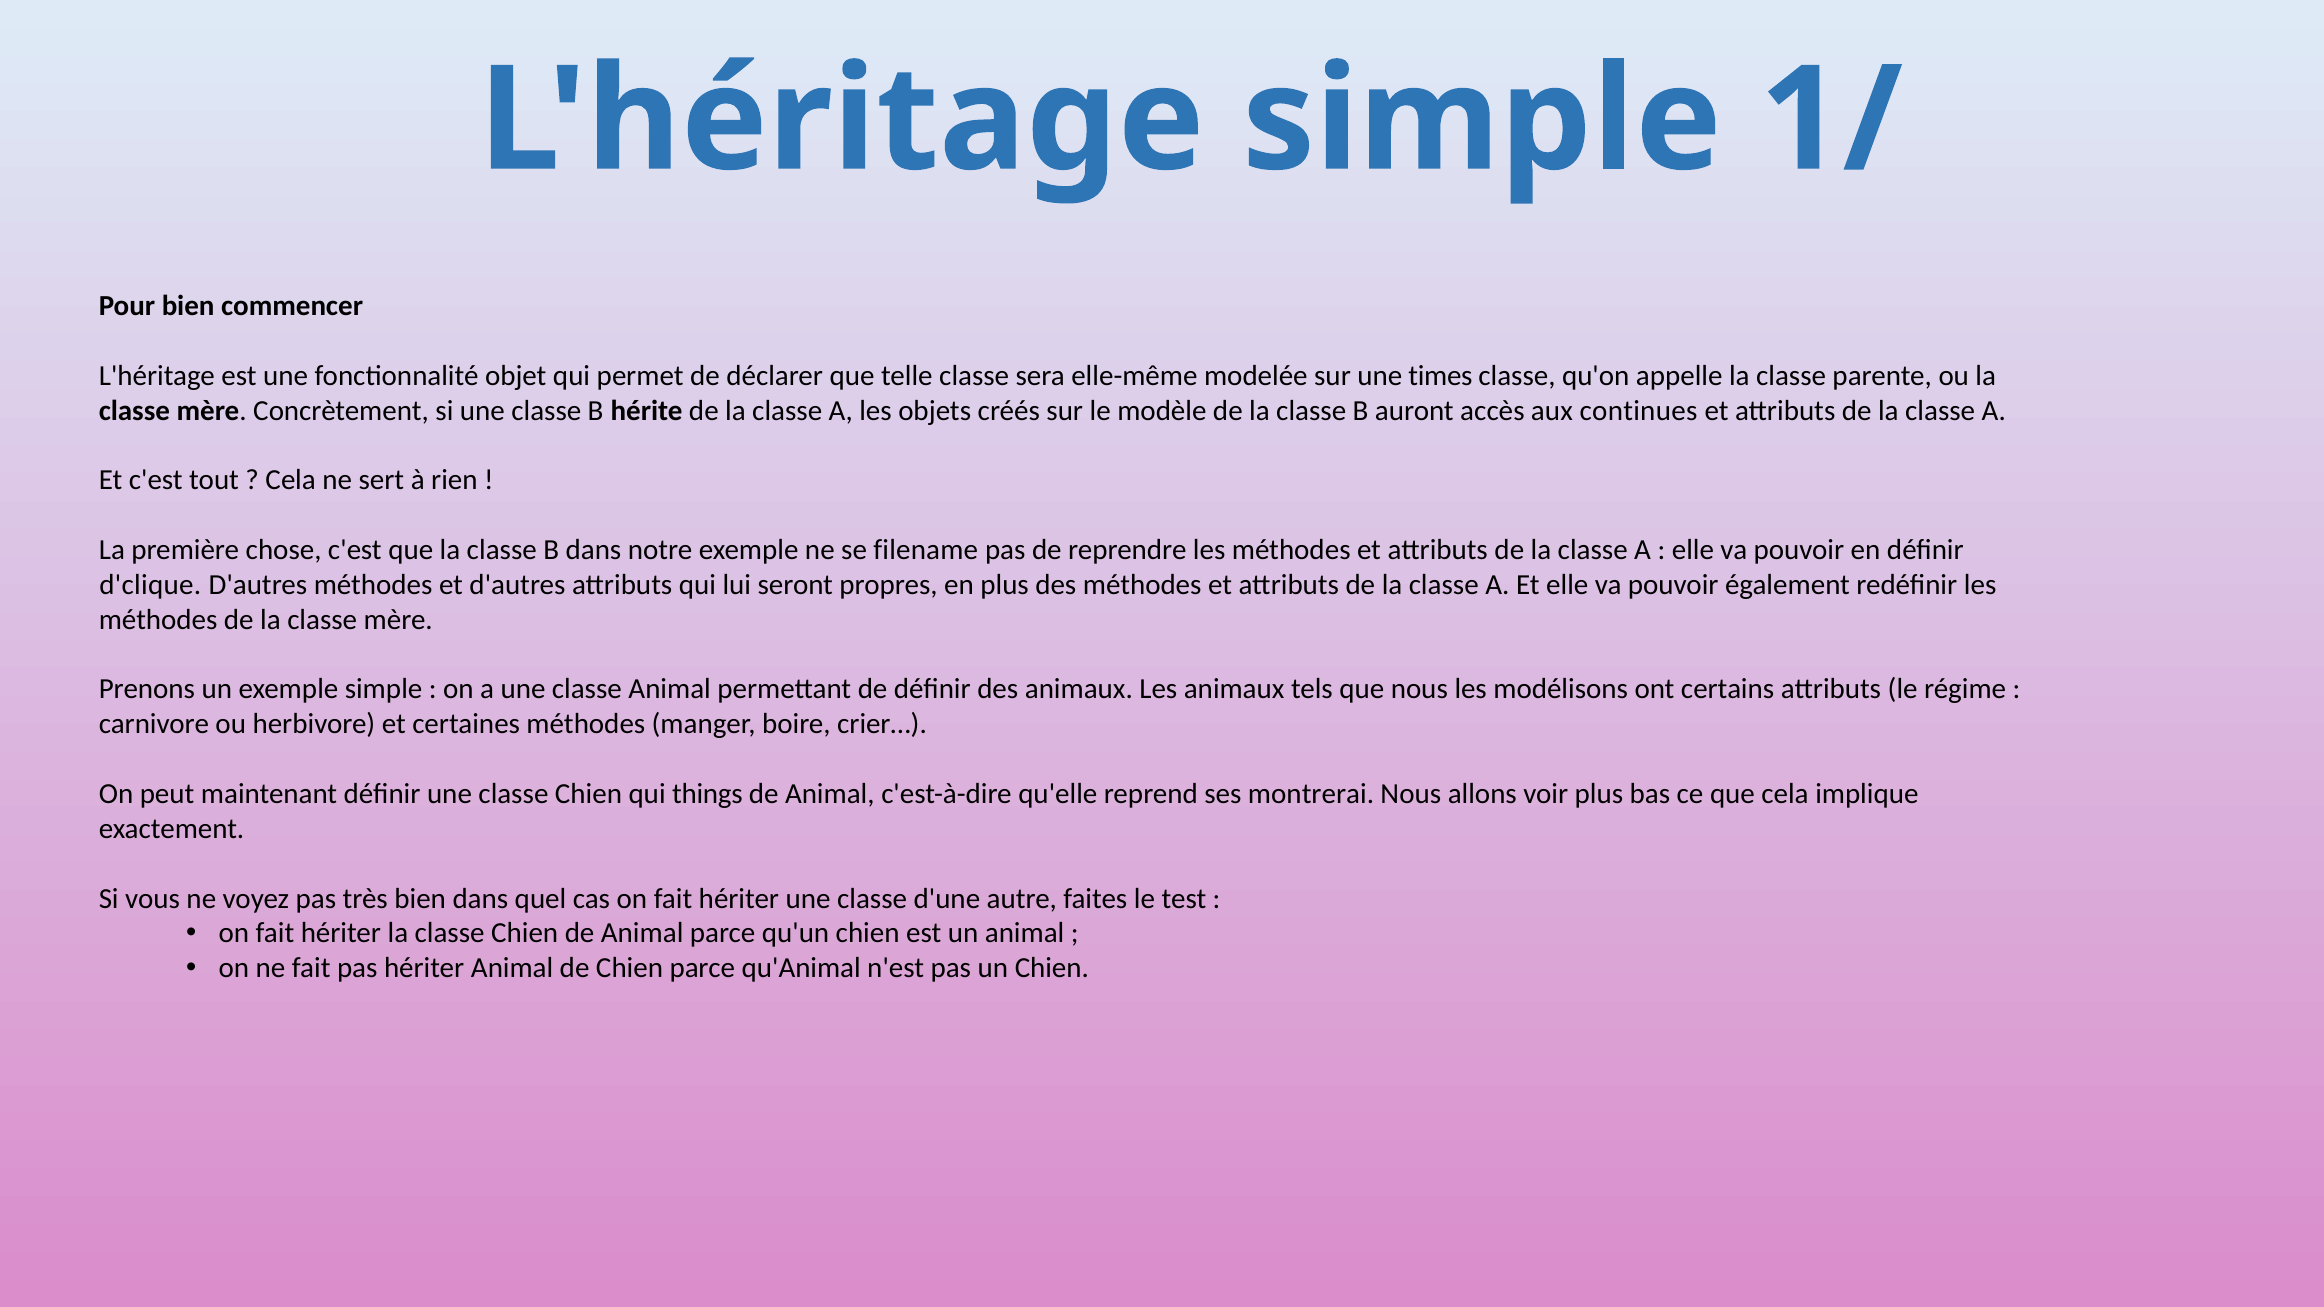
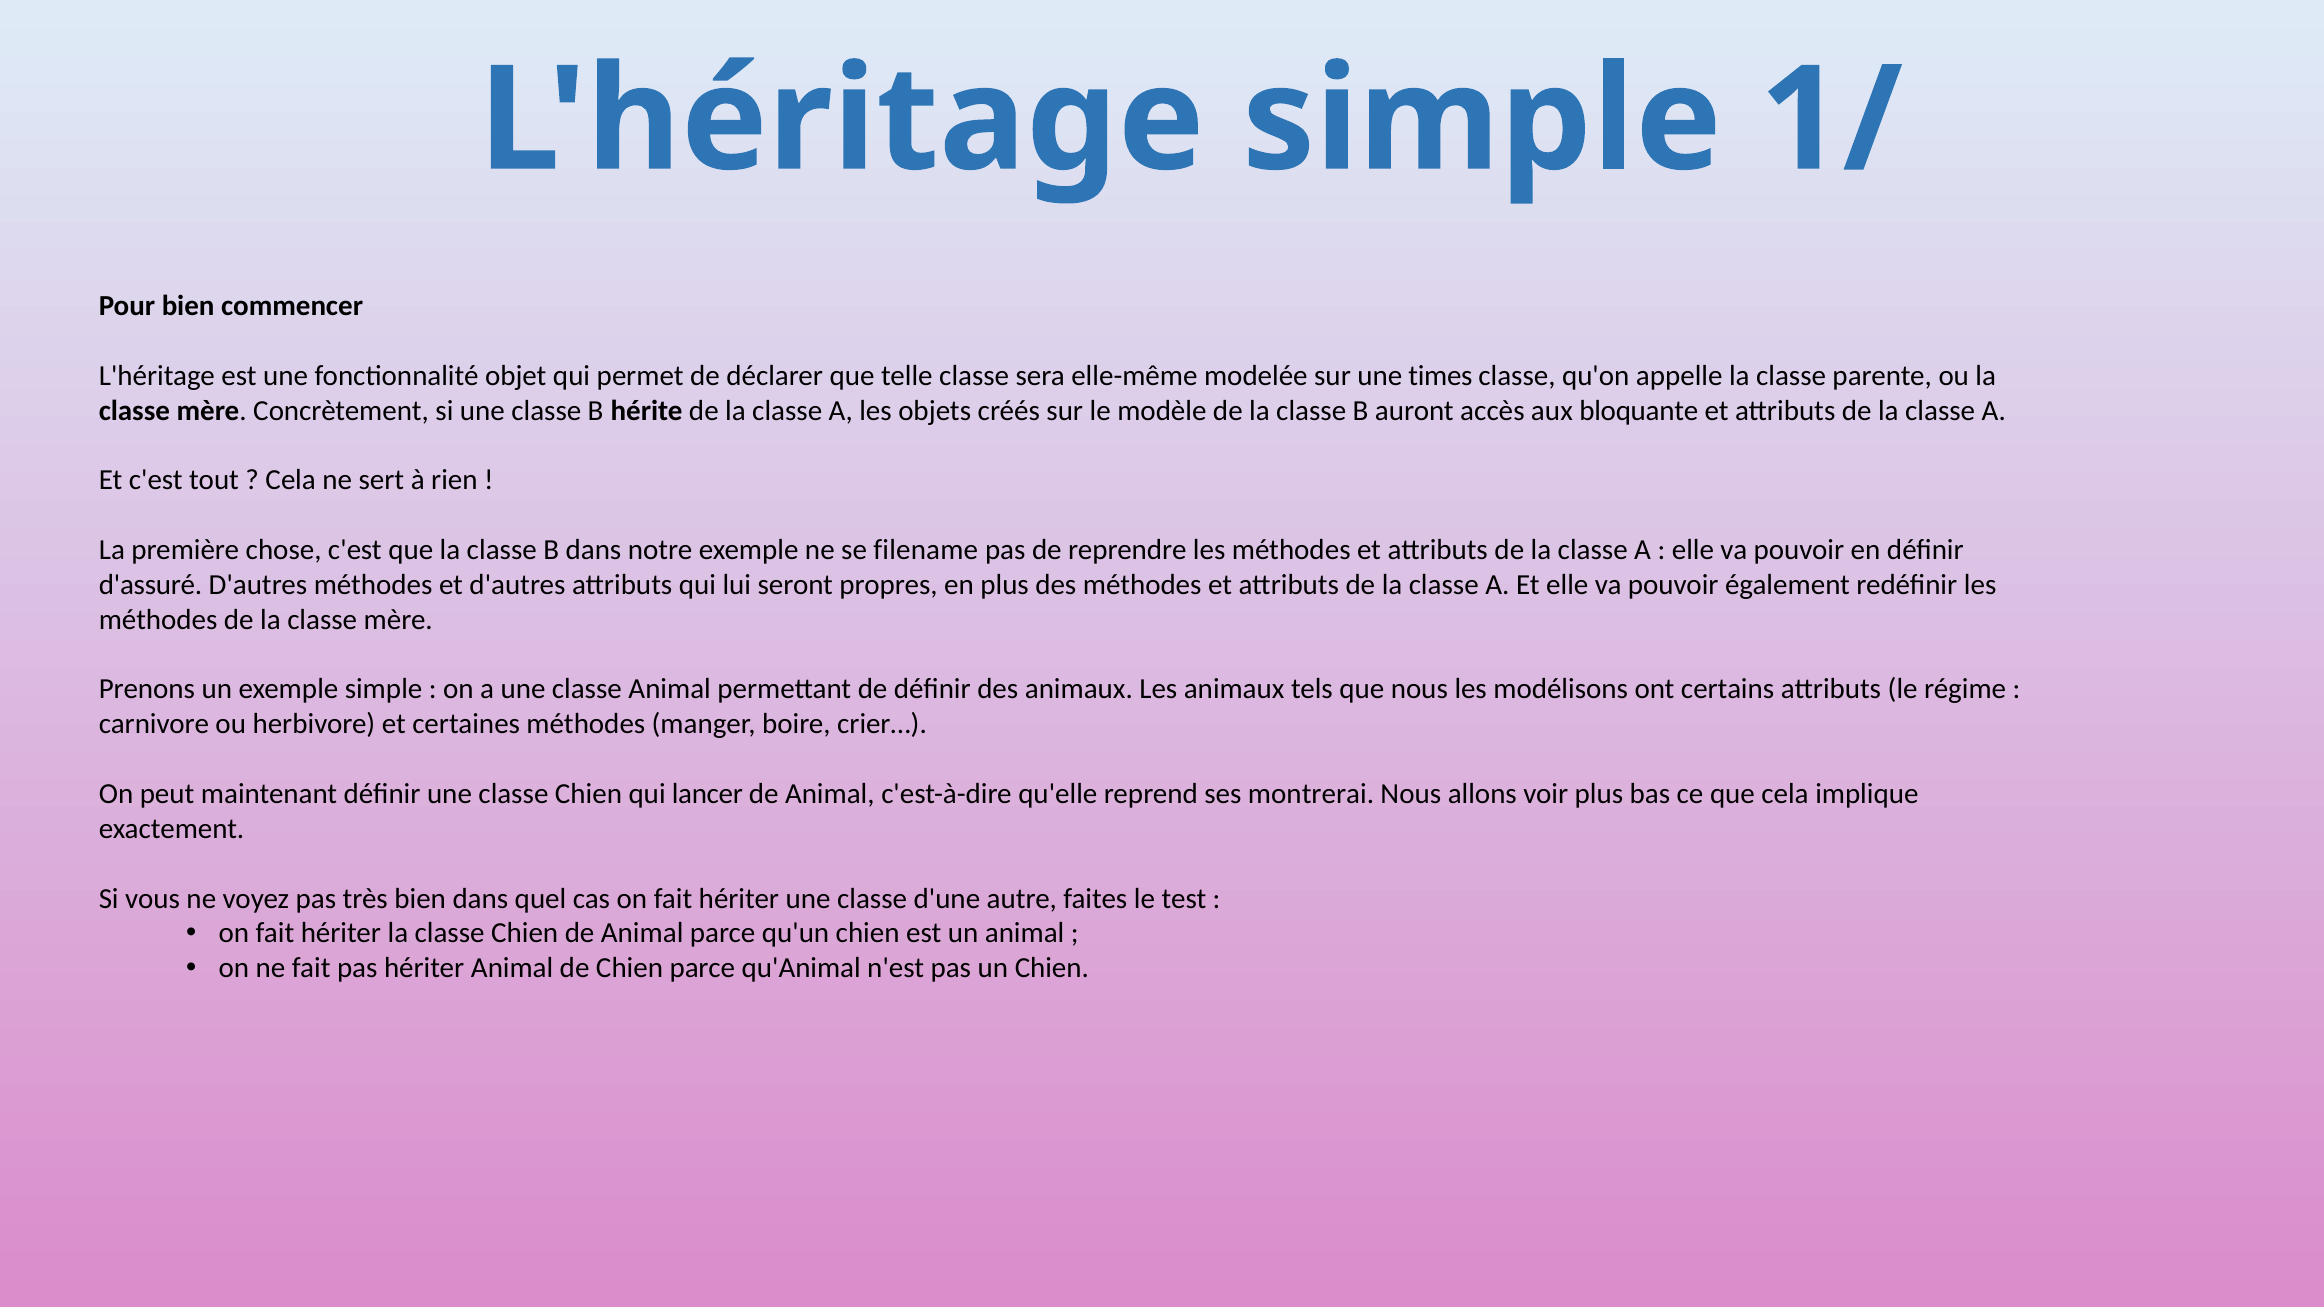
continues: continues -> bloquante
d'clique: d'clique -> d'assuré
things: things -> lancer
